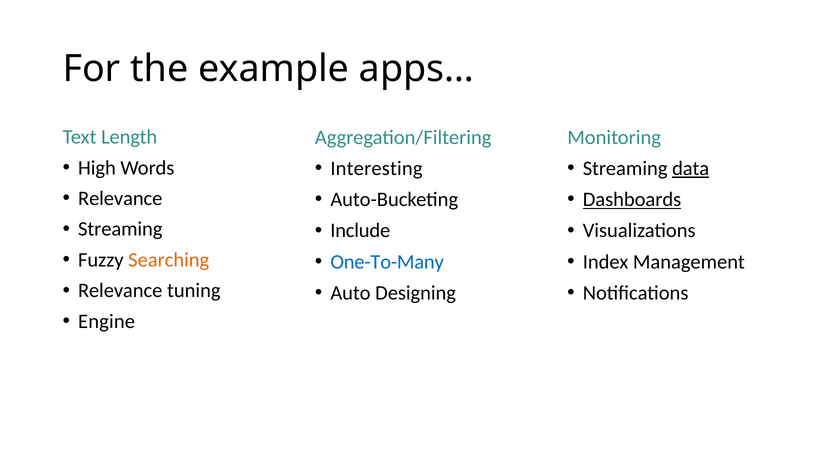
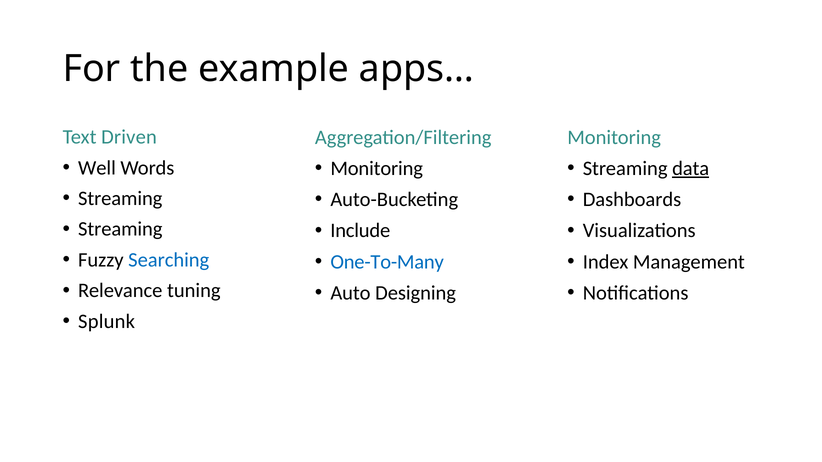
Length: Length -> Driven
High: High -> Well
Interesting at (377, 169): Interesting -> Monitoring
Relevance at (120, 199): Relevance -> Streaming
Dashboards underline: present -> none
Searching colour: orange -> blue
Engine: Engine -> Splunk
